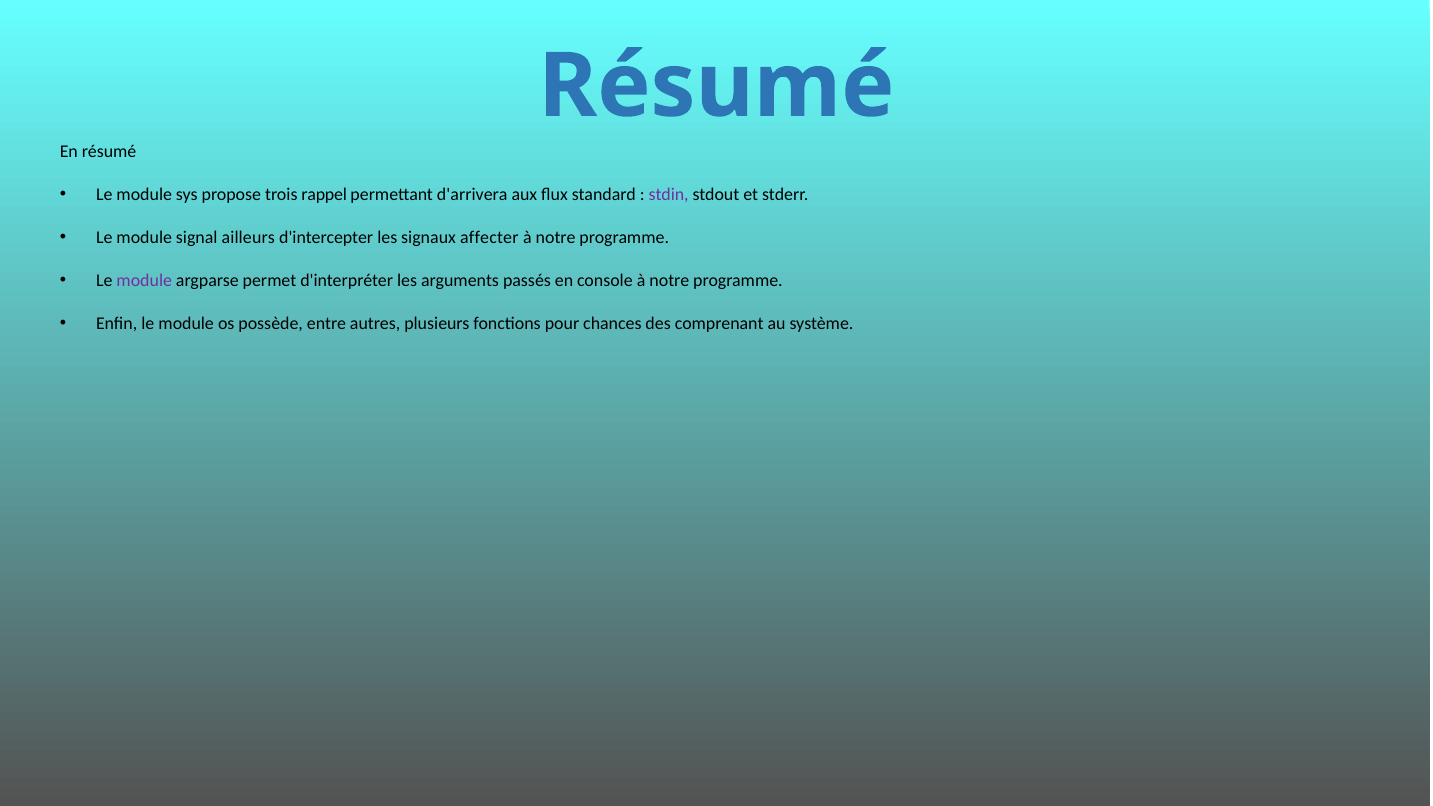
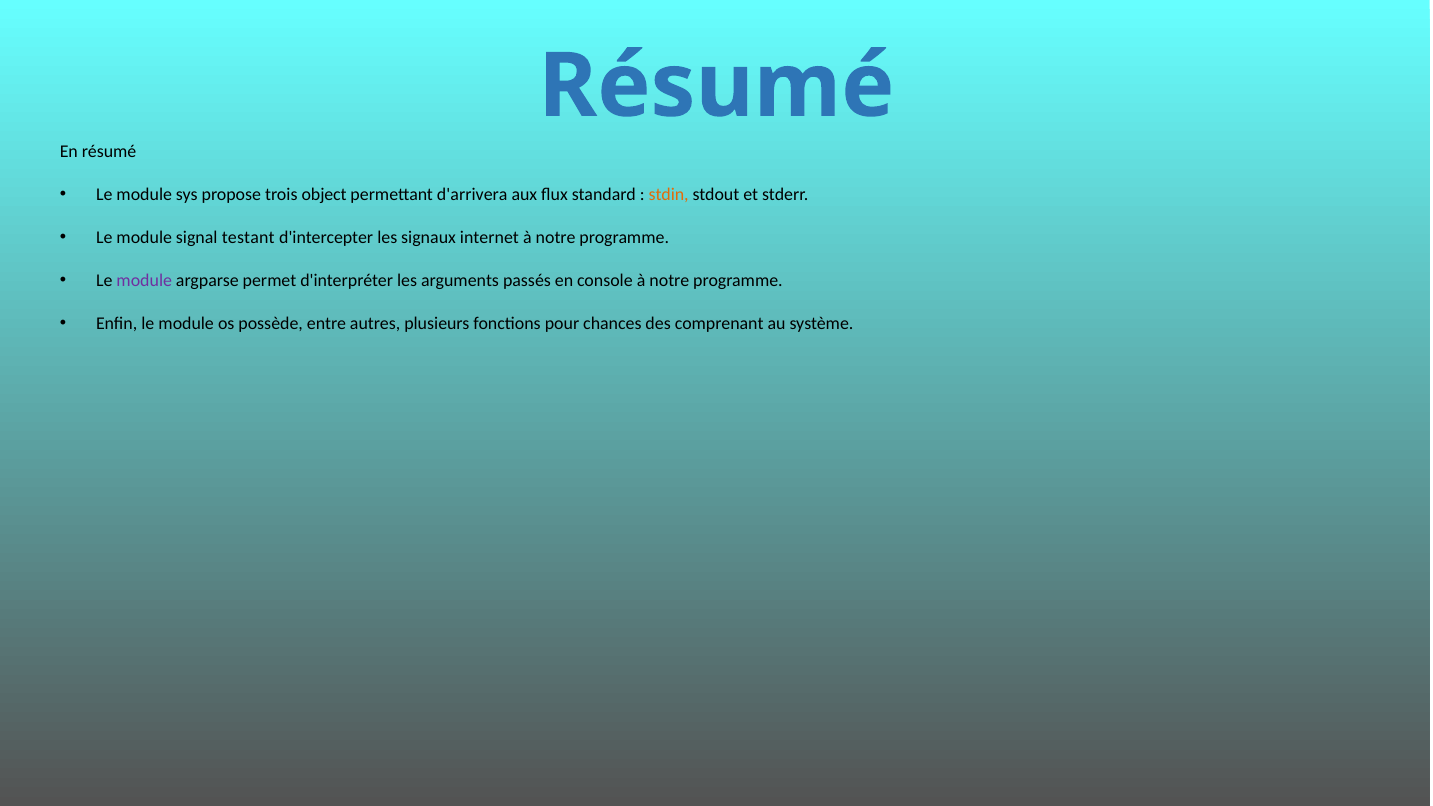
rappel: rappel -> object
stdin colour: purple -> orange
ailleurs: ailleurs -> testant
affecter: affecter -> internet
